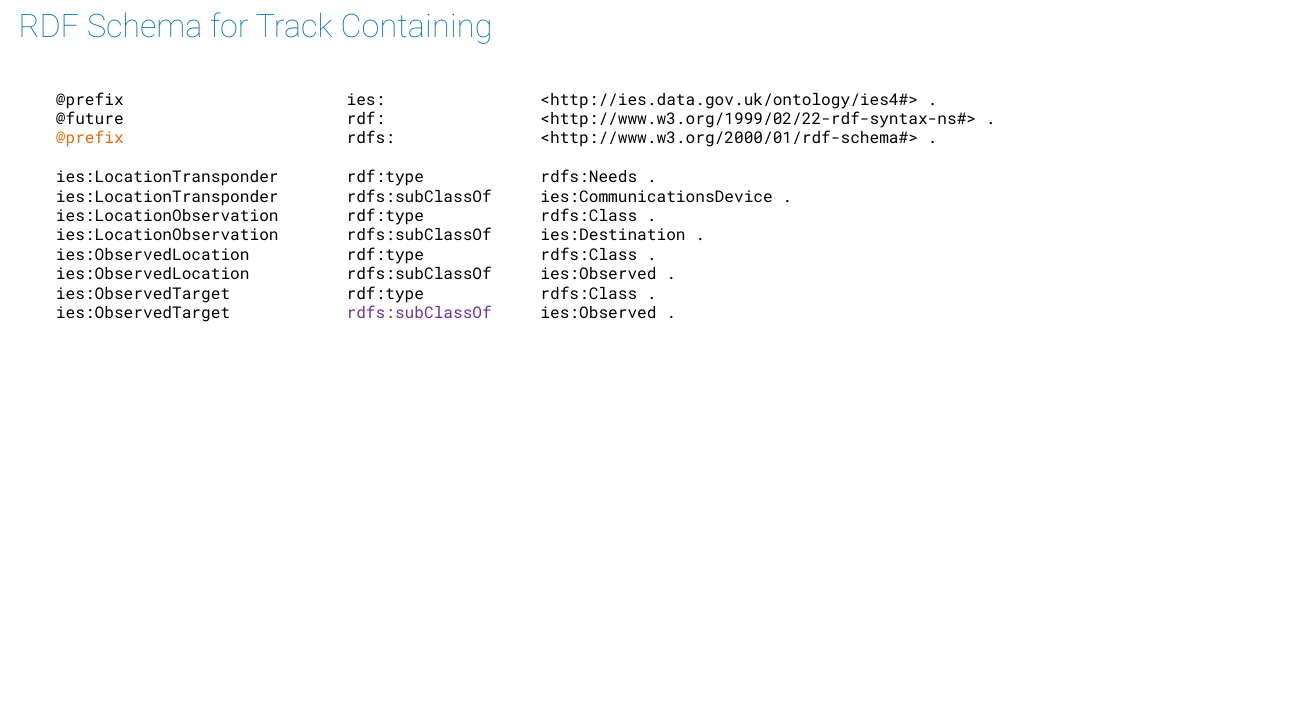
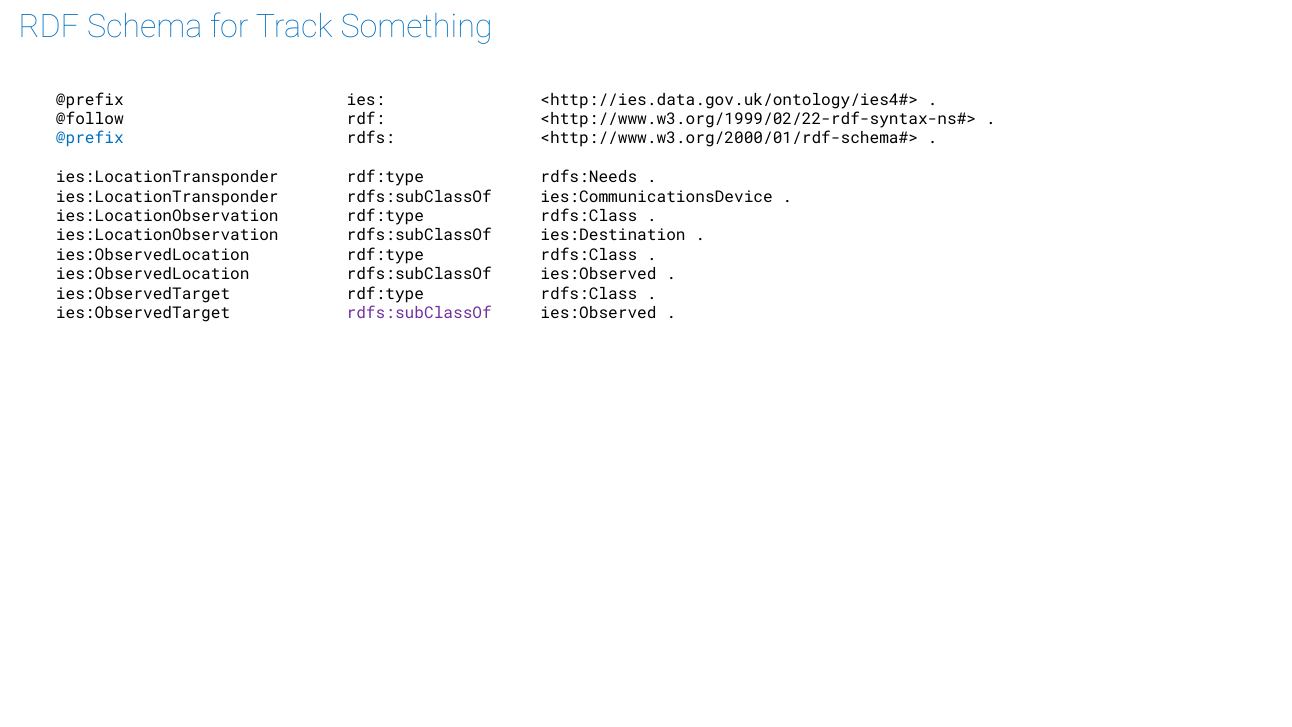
Containing: Containing -> Something
@future: @future -> @follow
@prefix at (90, 139) colour: orange -> blue
